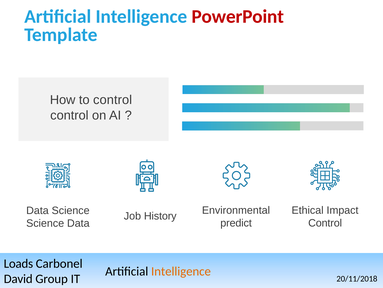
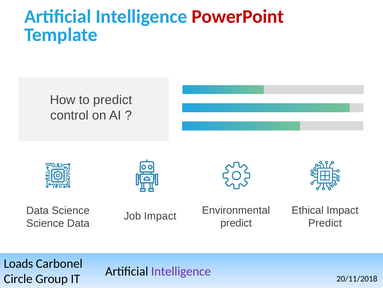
to control: control -> predict
Job History: History -> Impact
Control at (325, 222): Control -> Predict
Intelligence at (181, 271) colour: orange -> purple
David: David -> Circle
